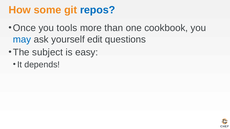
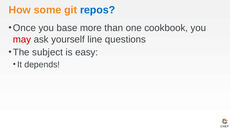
tools: tools -> base
may colour: blue -> red
edit: edit -> line
